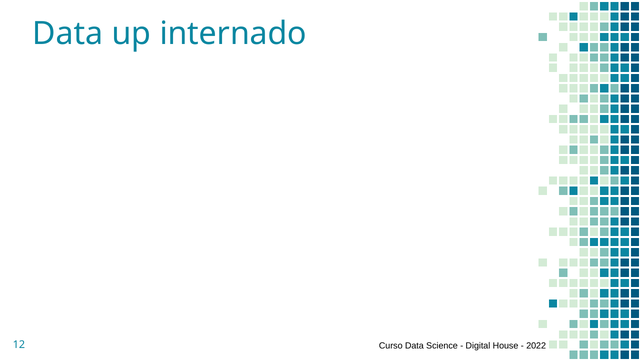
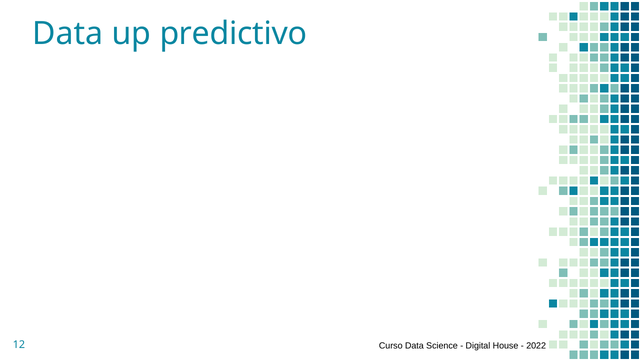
internado: internado -> predictivo
